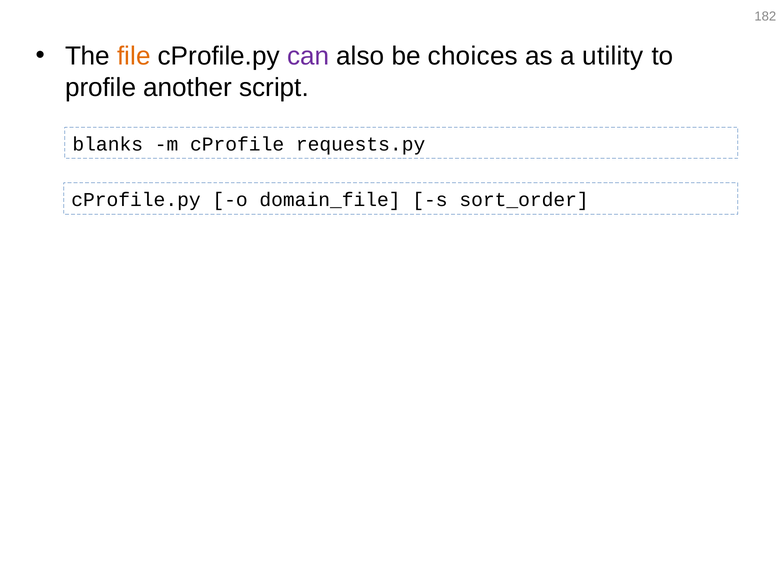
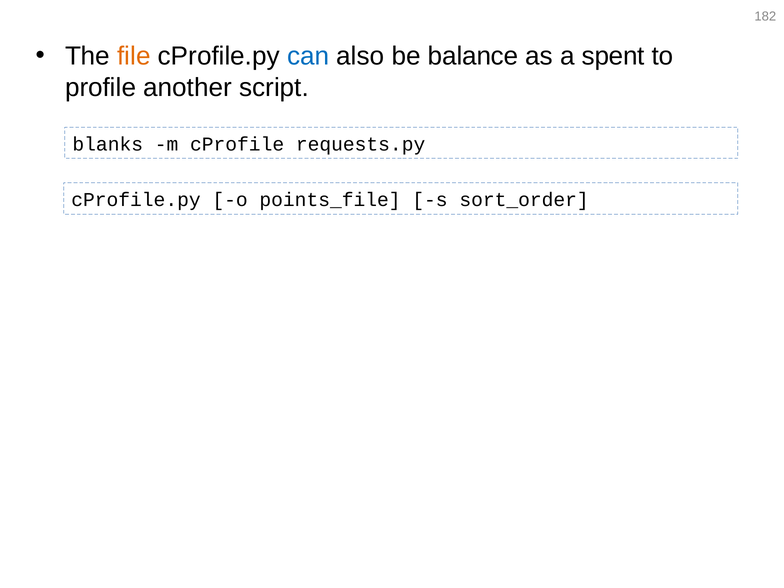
can colour: purple -> blue
choices: choices -> balance
utility: utility -> spent
domain_file: domain_file -> points_file
